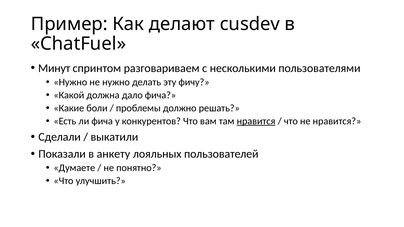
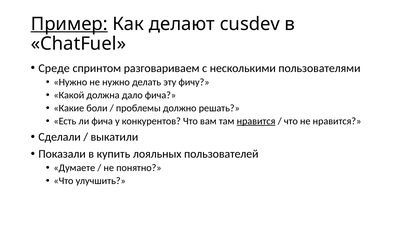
Пример underline: none -> present
Минут: Минут -> Среде
анкету: анкету -> купить
